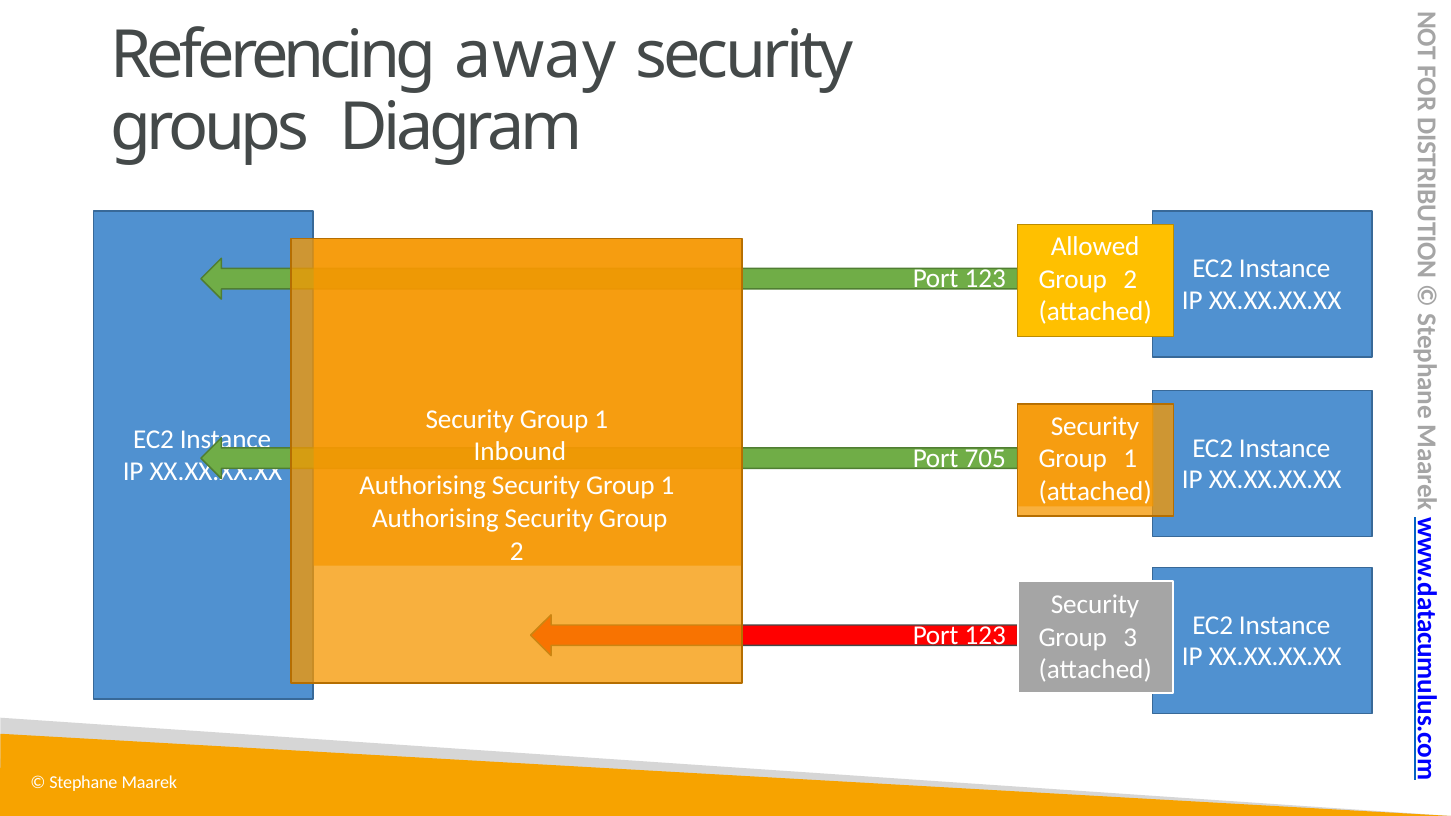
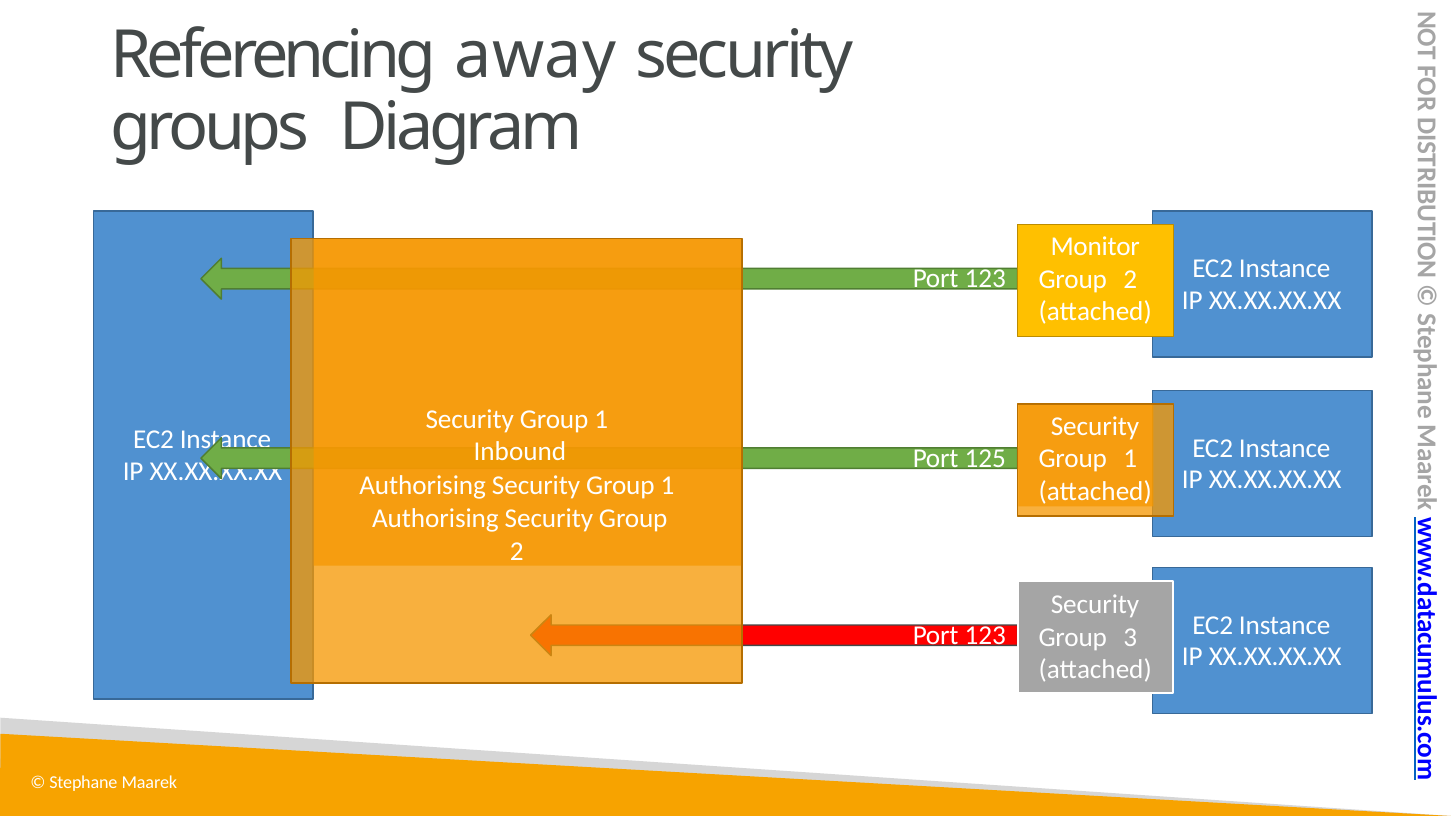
Allowed: Allowed -> Monitor
705: 705 -> 125
